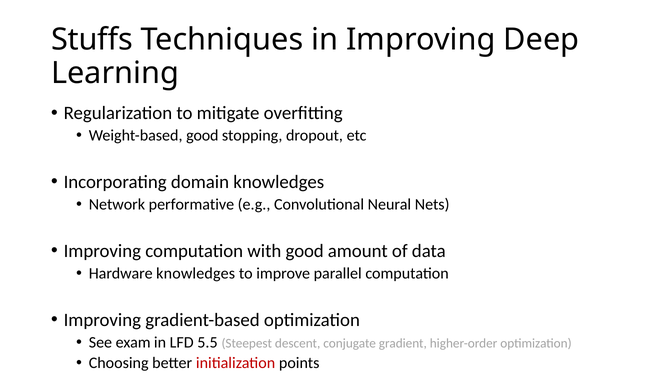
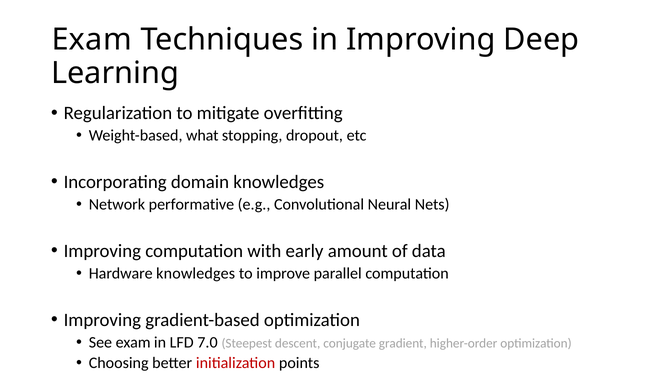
Stuffs at (92, 40): Stuffs -> Exam
Weight-based good: good -> what
with good: good -> early
5.5: 5.5 -> 7.0
